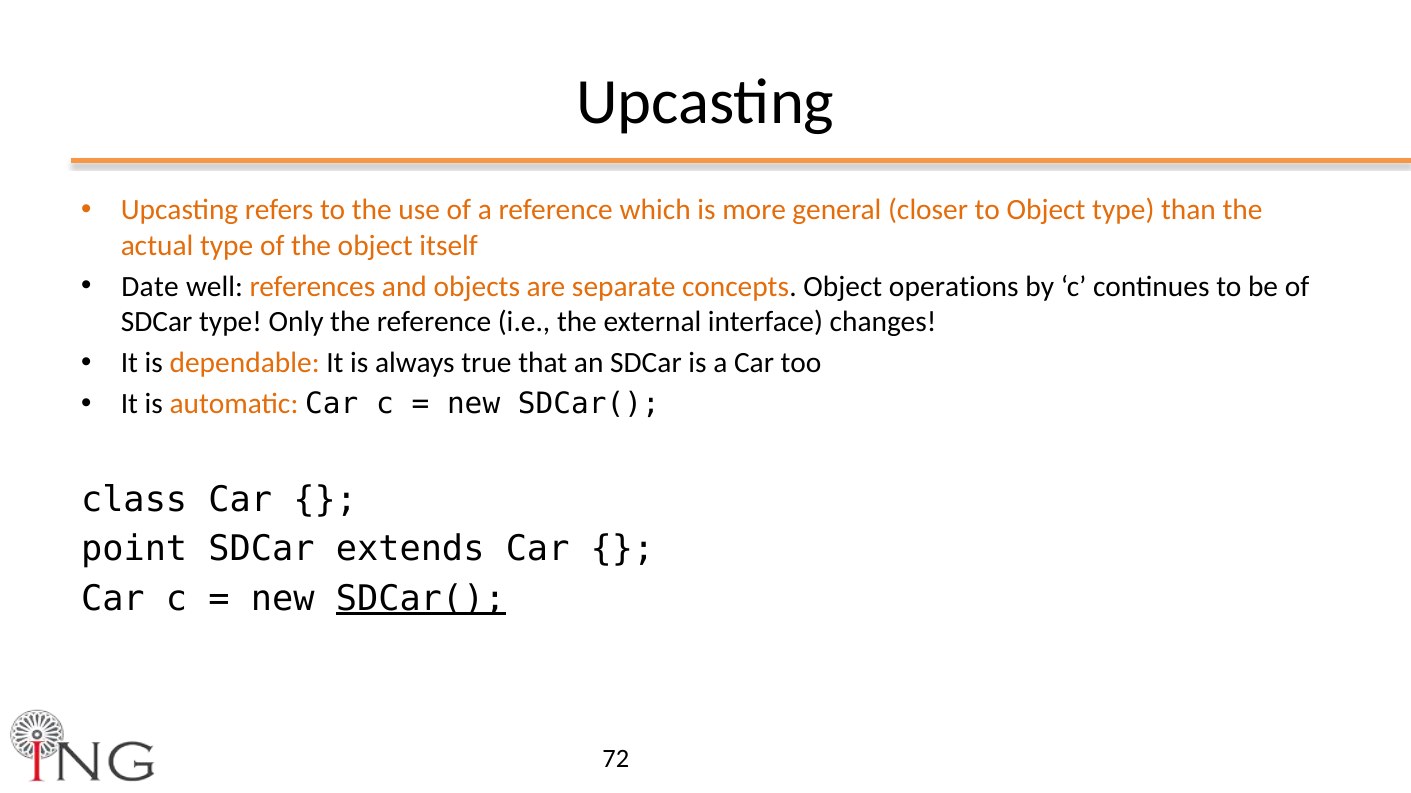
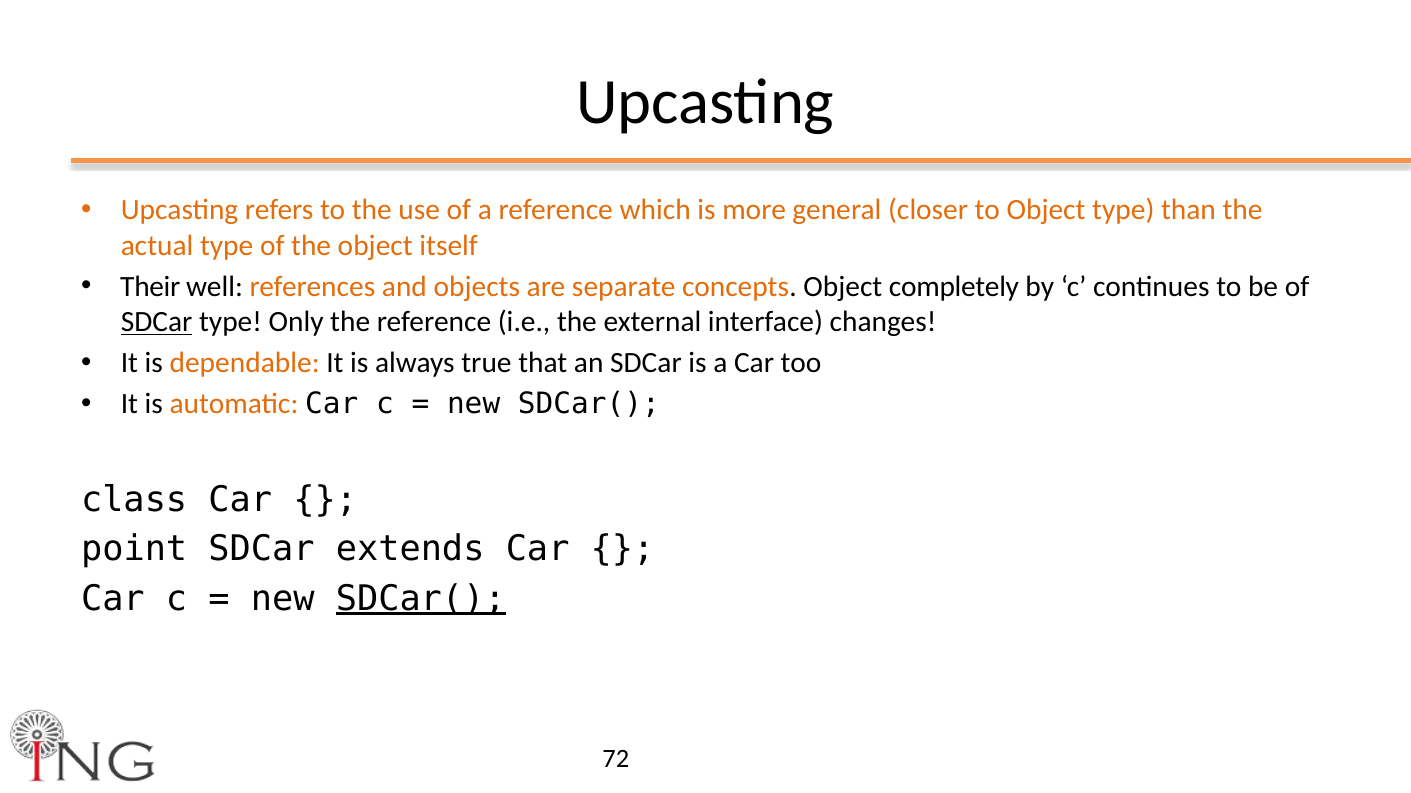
Date: Date -> Their
operations: operations -> completely
SDCar at (157, 322) underline: none -> present
